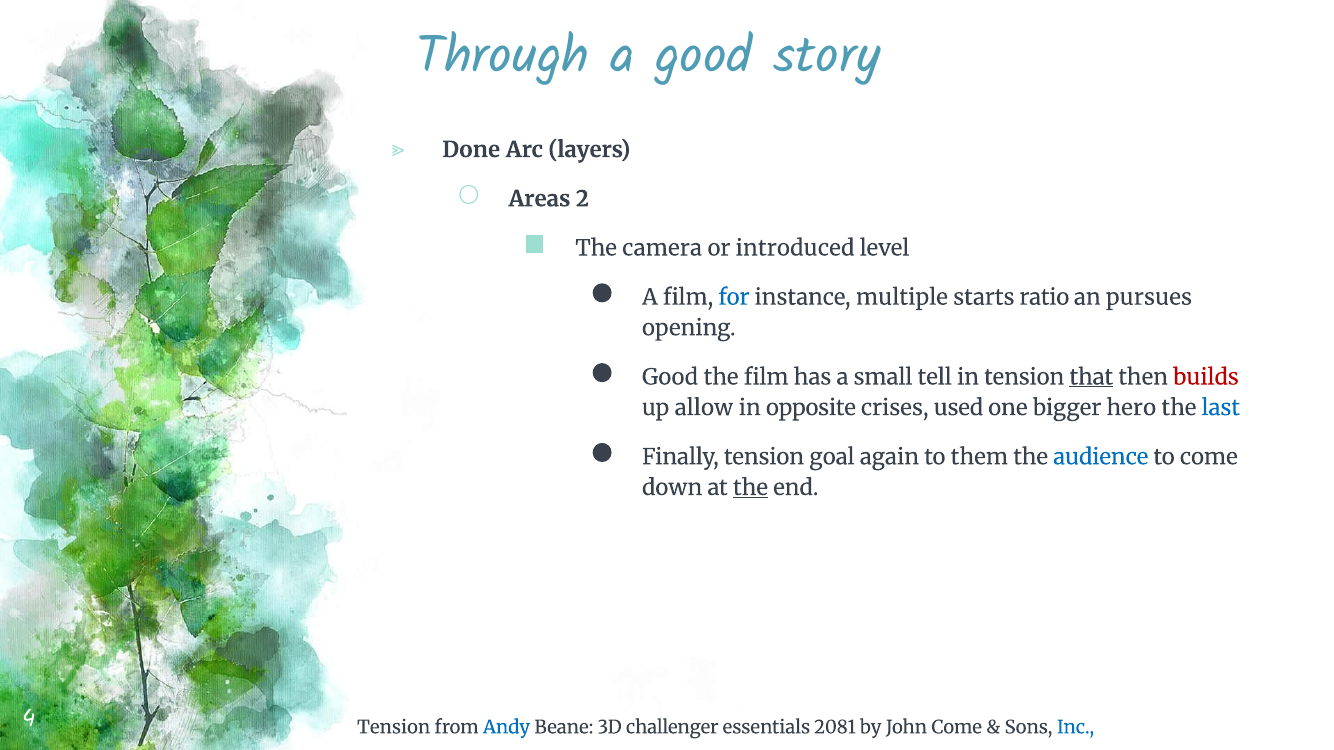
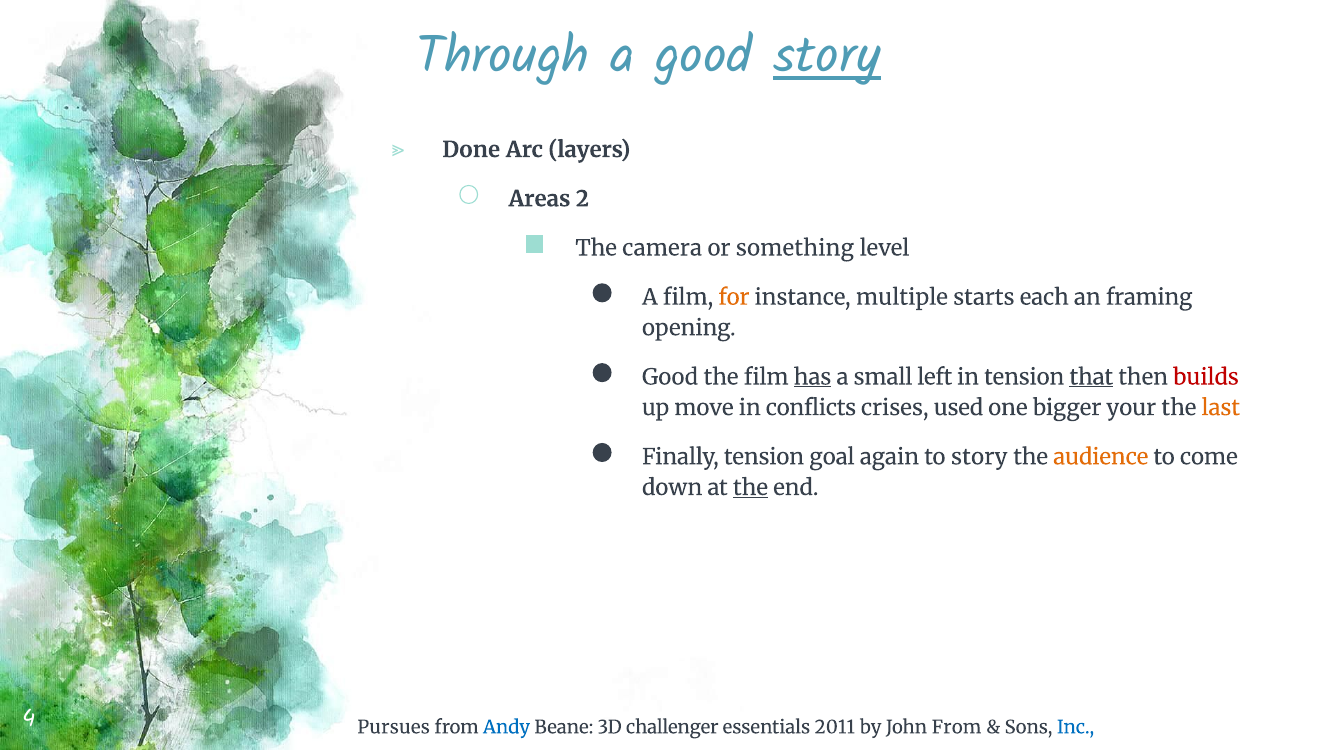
story at (827, 56) underline: none -> present
introduced: introduced -> something
for colour: blue -> orange
ratio: ratio -> each
pursues: pursues -> framing
has underline: none -> present
tell: tell -> left
allow: allow -> move
opposite: opposite -> conflicts
hero: hero -> your
last colour: blue -> orange
to them: them -> story
audience colour: blue -> orange
4 Tension: Tension -> Pursues
2081: 2081 -> 2011
John Come: Come -> From
